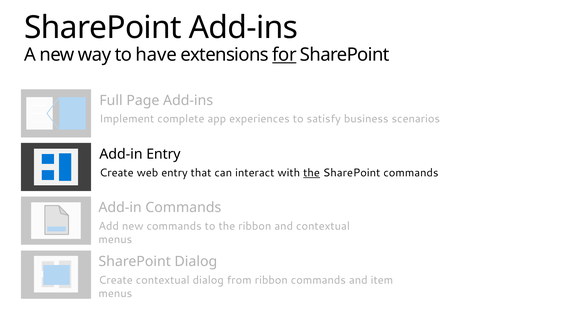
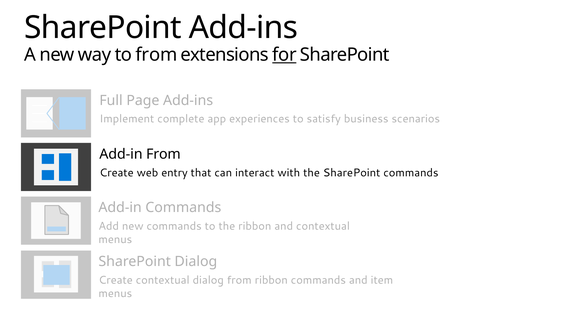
to have: have -> from
Add-in Entry: Entry -> From
the at (312, 173) underline: present -> none
